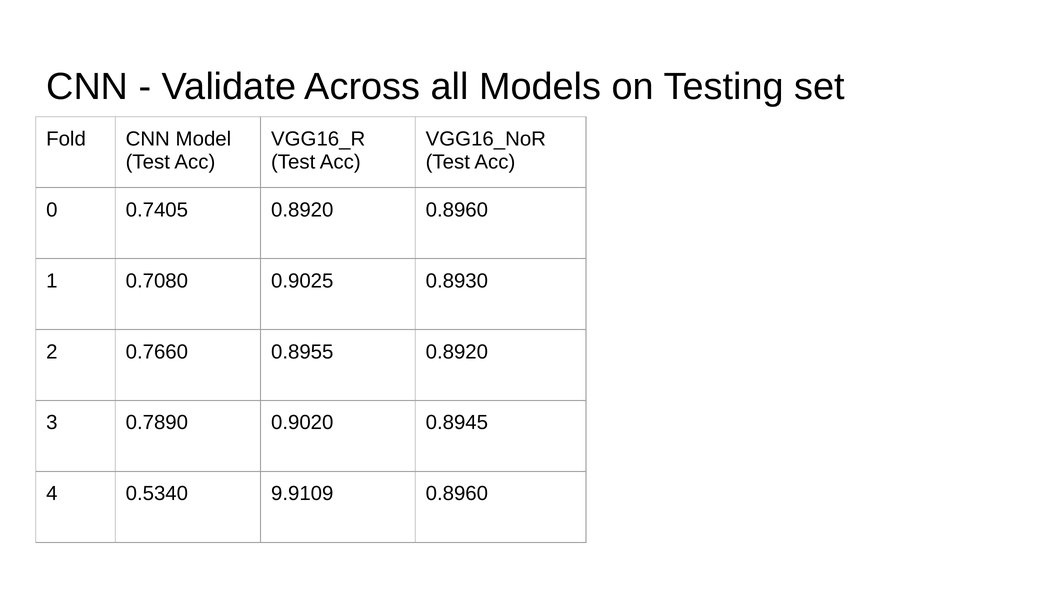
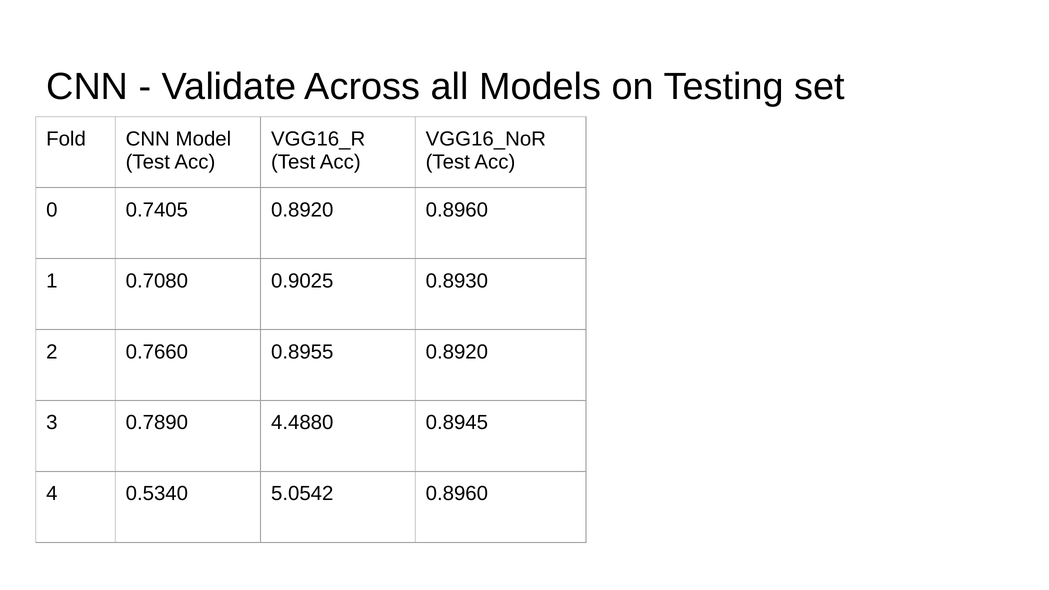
0.9020: 0.9020 -> 4.4880
9.9109: 9.9109 -> 5.0542
